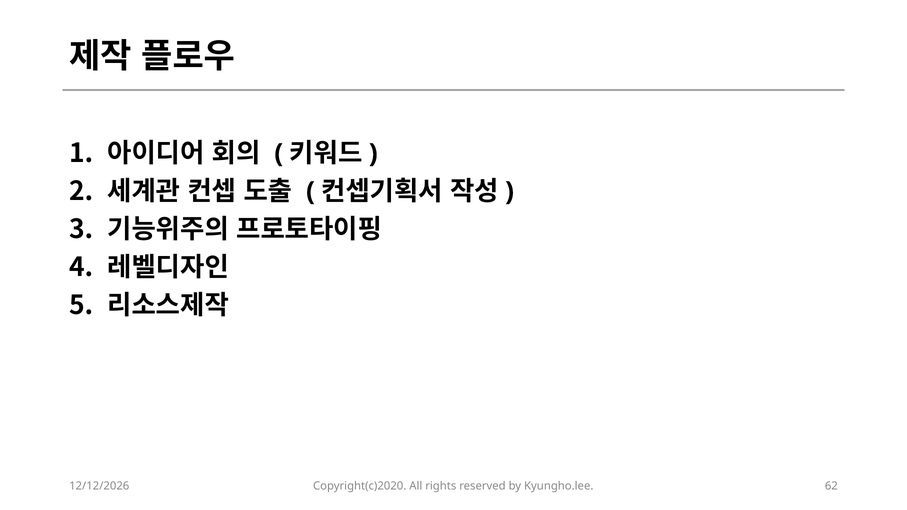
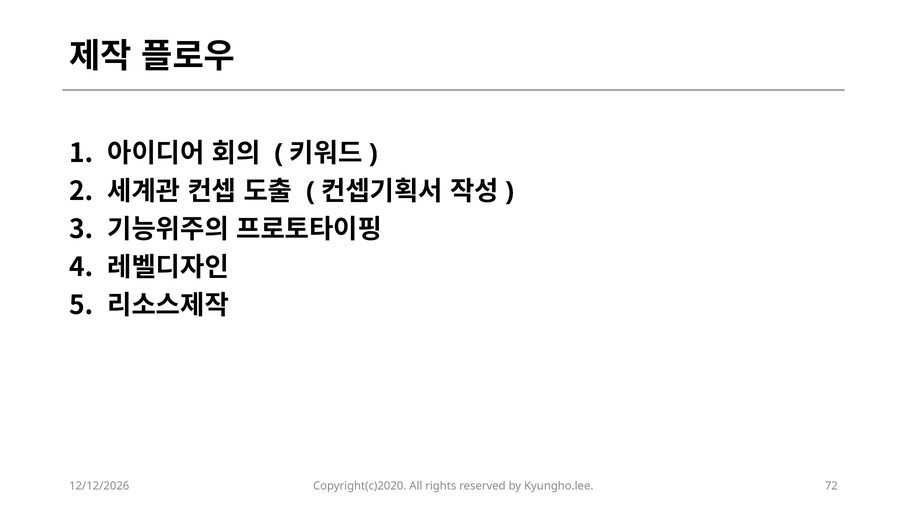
62: 62 -> 72
